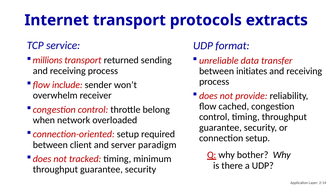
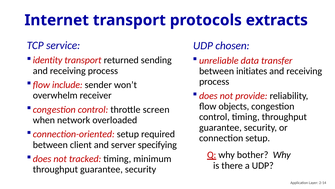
format: format -> chosen
millions: millions -> identity
cached: cached -> objects
belong: belong -> screen
paradigm: paradigm -> specifying
